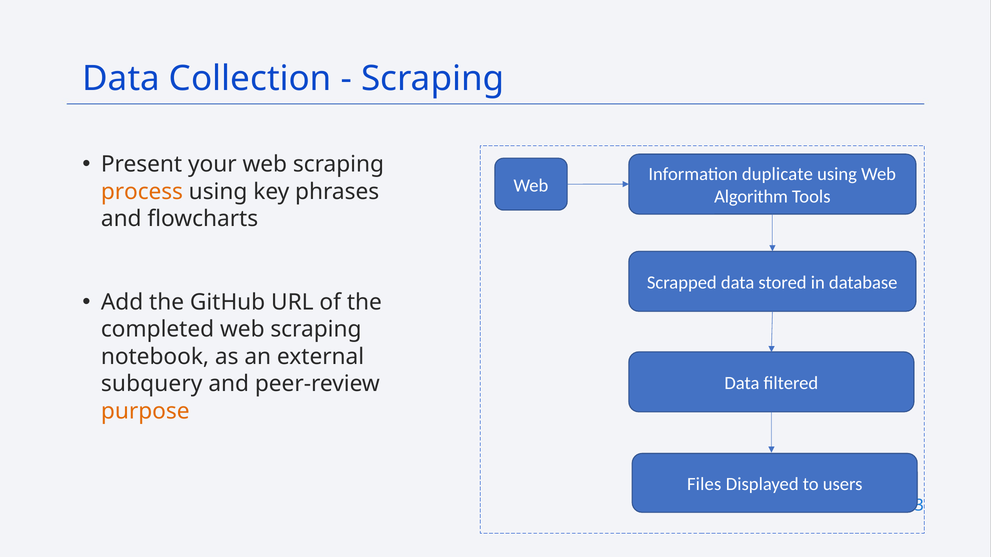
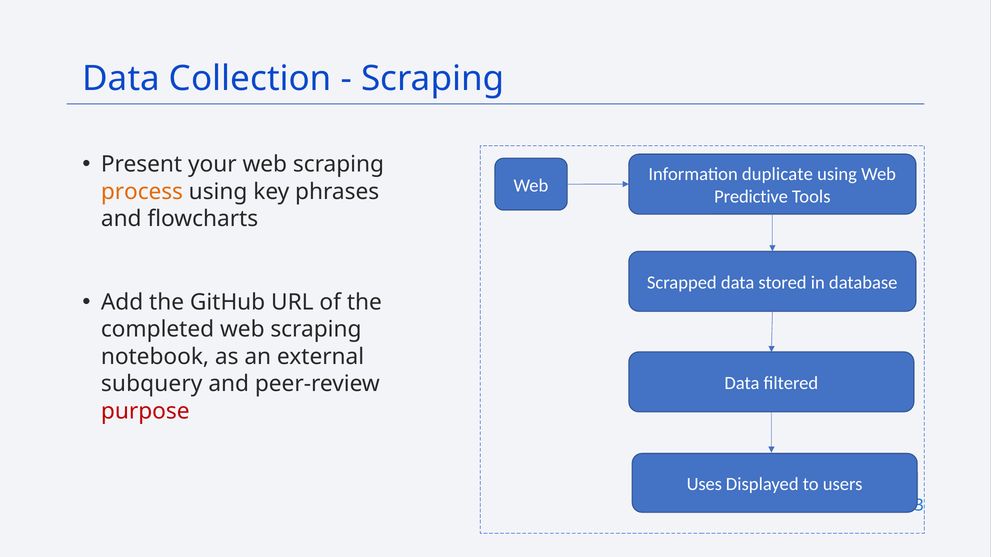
Algorithm: Algorithm -> Predictive
purpose colour: orange -> red
Files: Files -> Uses
